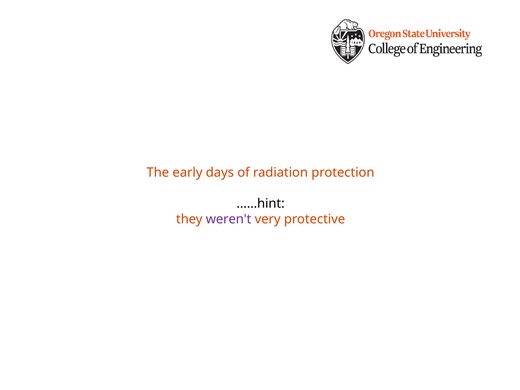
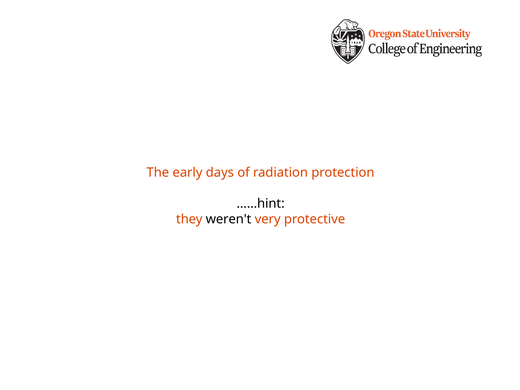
weren't colour: purple -> black
